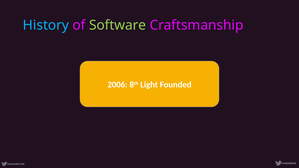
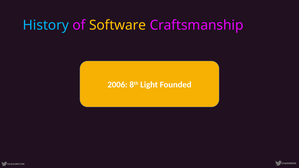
Software colour: light green -> yellow
